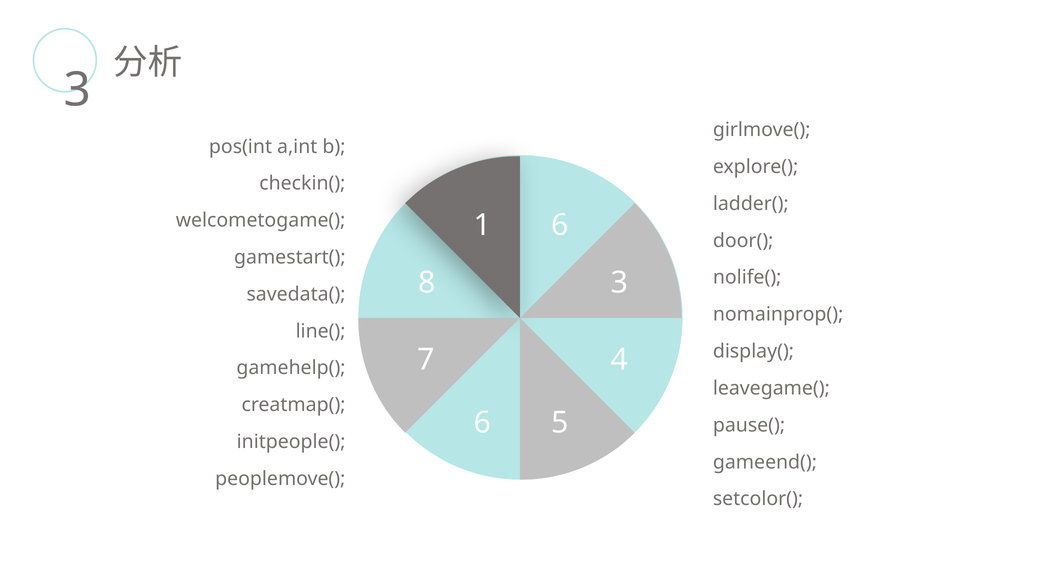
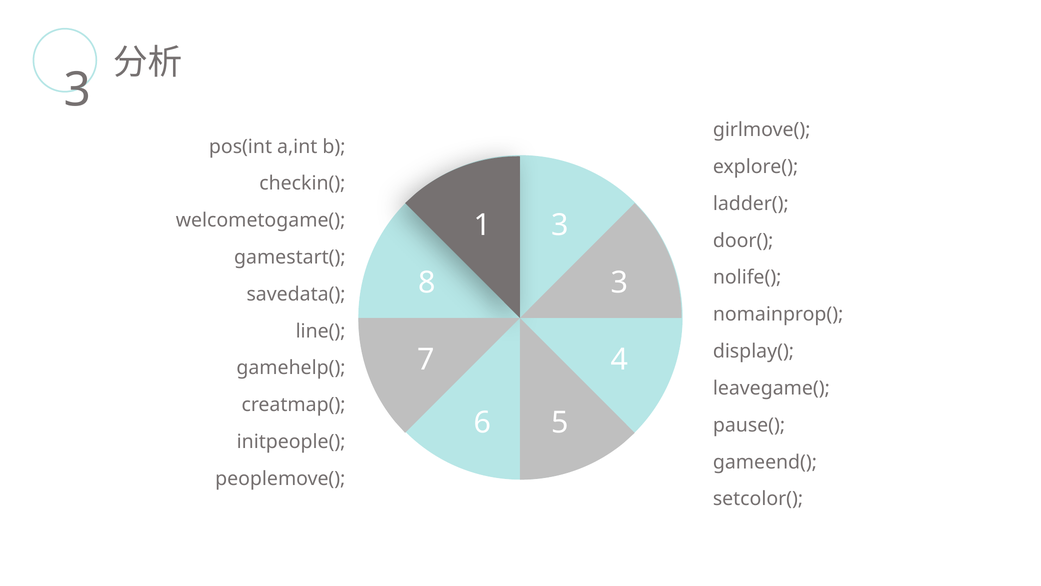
1 6: 6 -> 3
